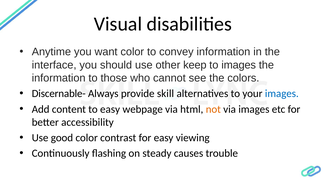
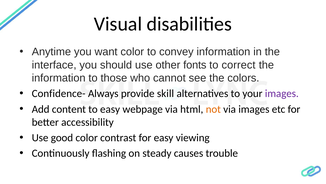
keep: keep -> fonts
to images: images -> correct
Discernable-: Discernable- -> Confidence-
images at (282, 93) colour: blue -> purple
